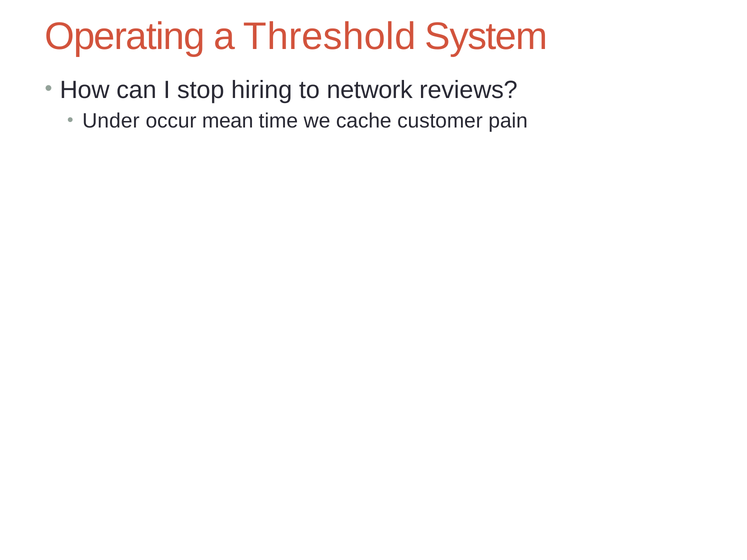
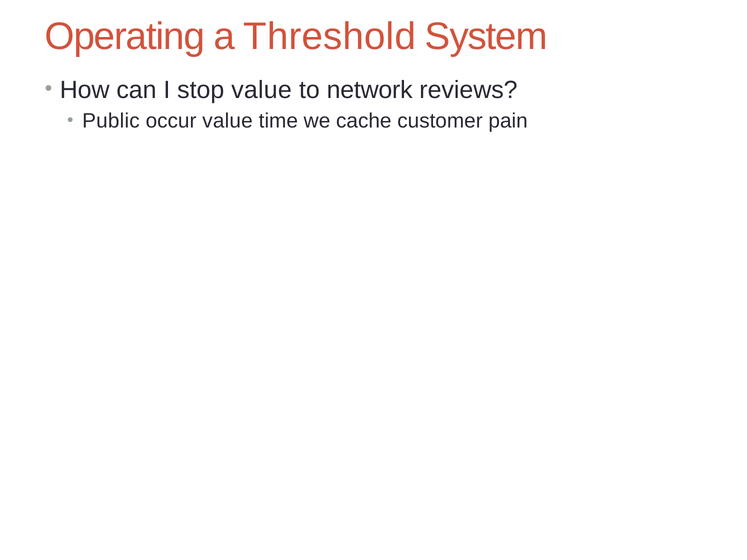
stop hiring: hiring -> value
Under: Under -> Public
occur mean: mean -> value
